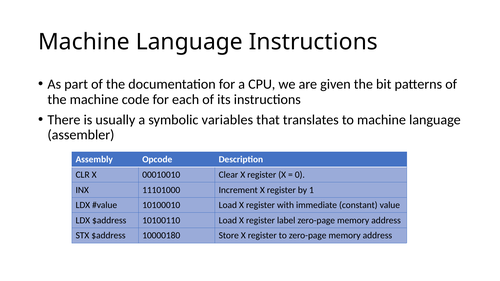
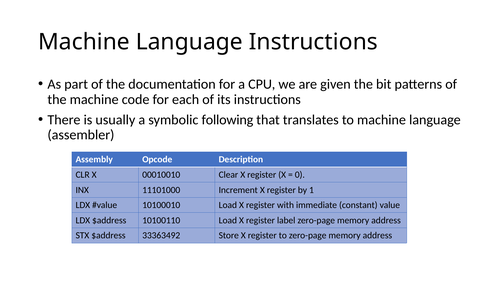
variables: variables -> following
10000180: 10000180 -> 33363492
